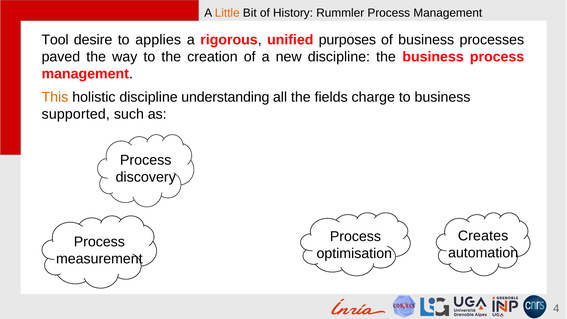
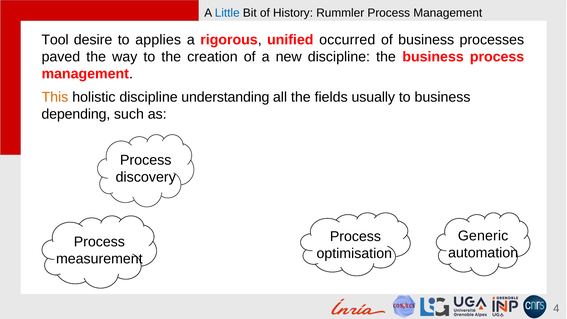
Little colour: orange -> blue
purposes: purposes -> occurred
charge: charge -> usually
supported: supported -> depending
Creates: Creates -> Generic
